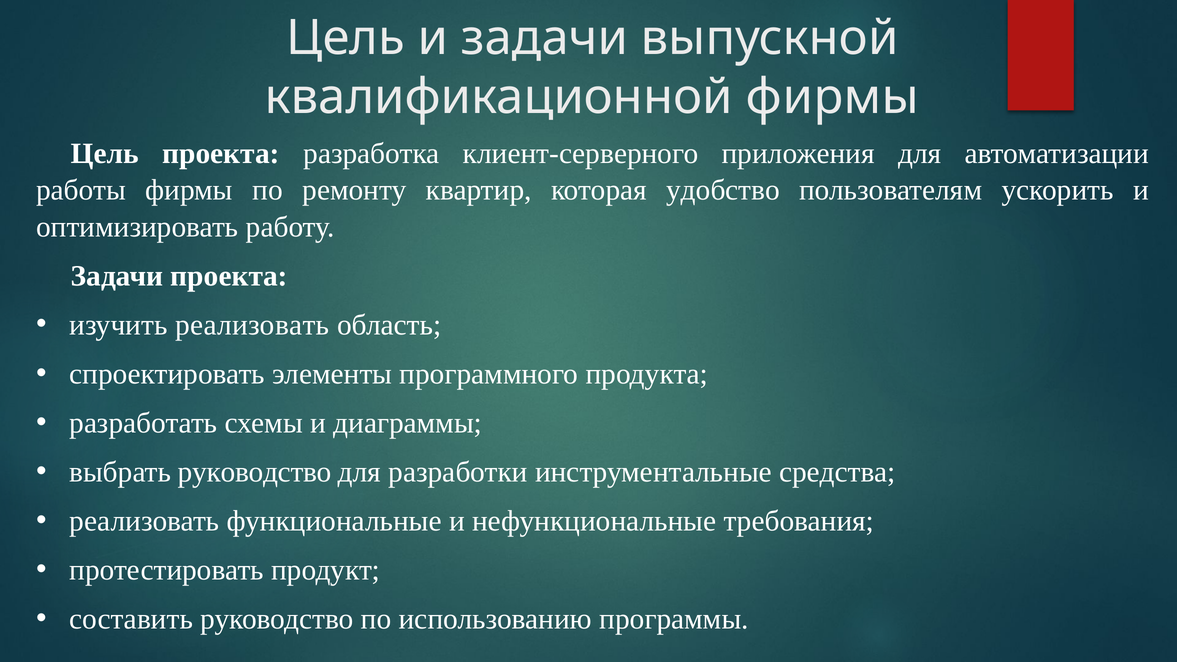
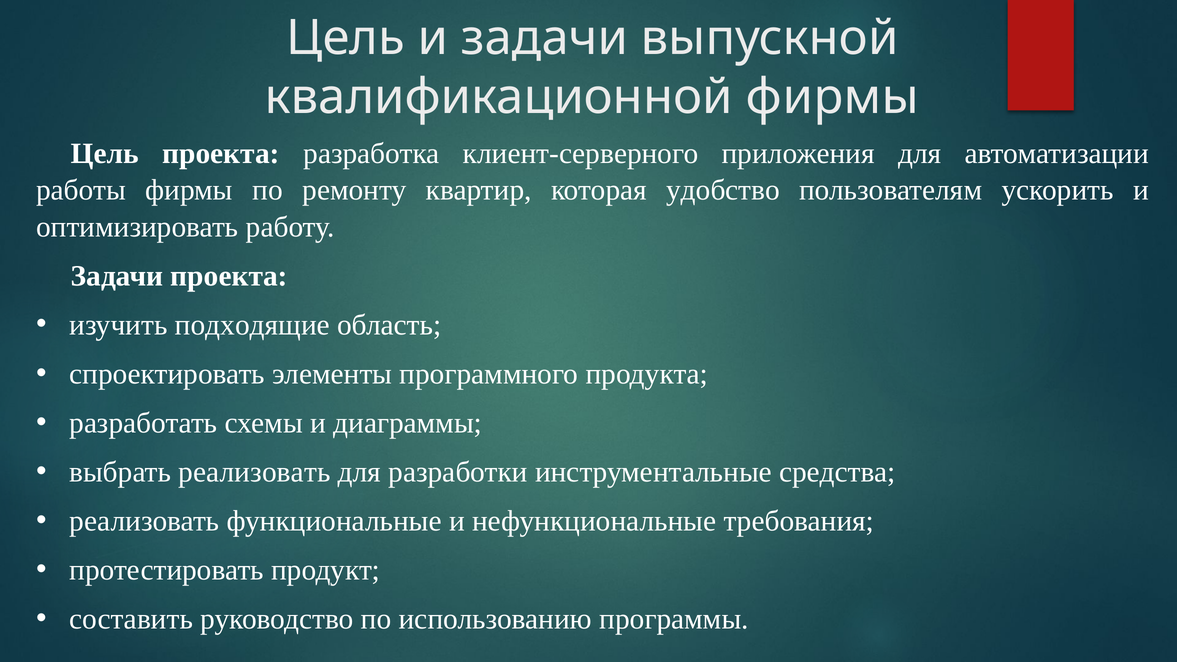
изучить реализовать: реализовать -> подходящие
выбрать руководство: руководство -> реализовать
